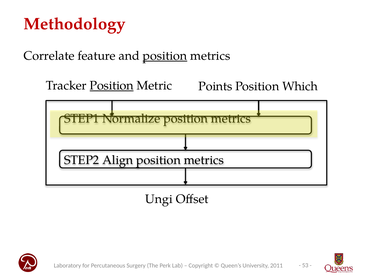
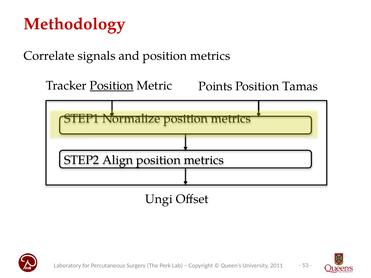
feature: feature -> signals
position at (165, 56) underline: present -> none
Which: Which -> Tamas
